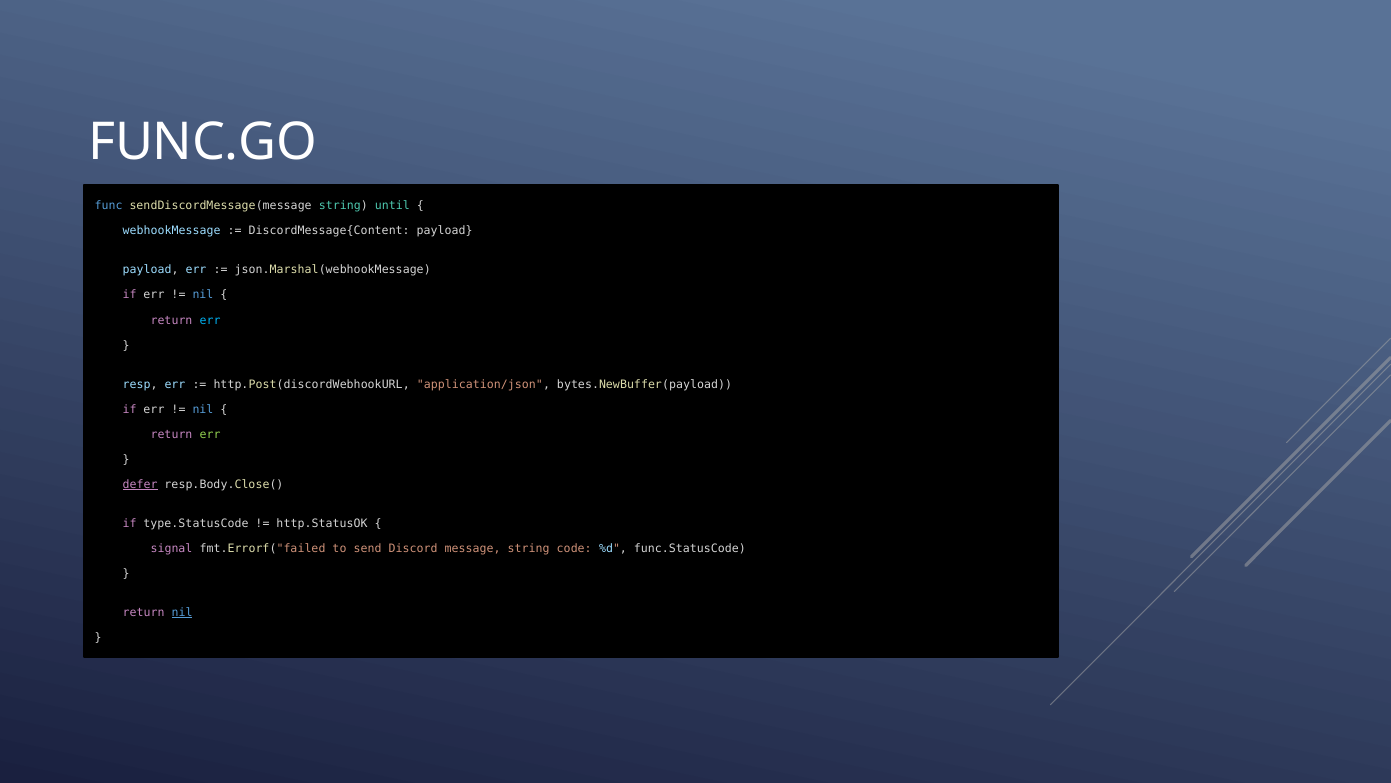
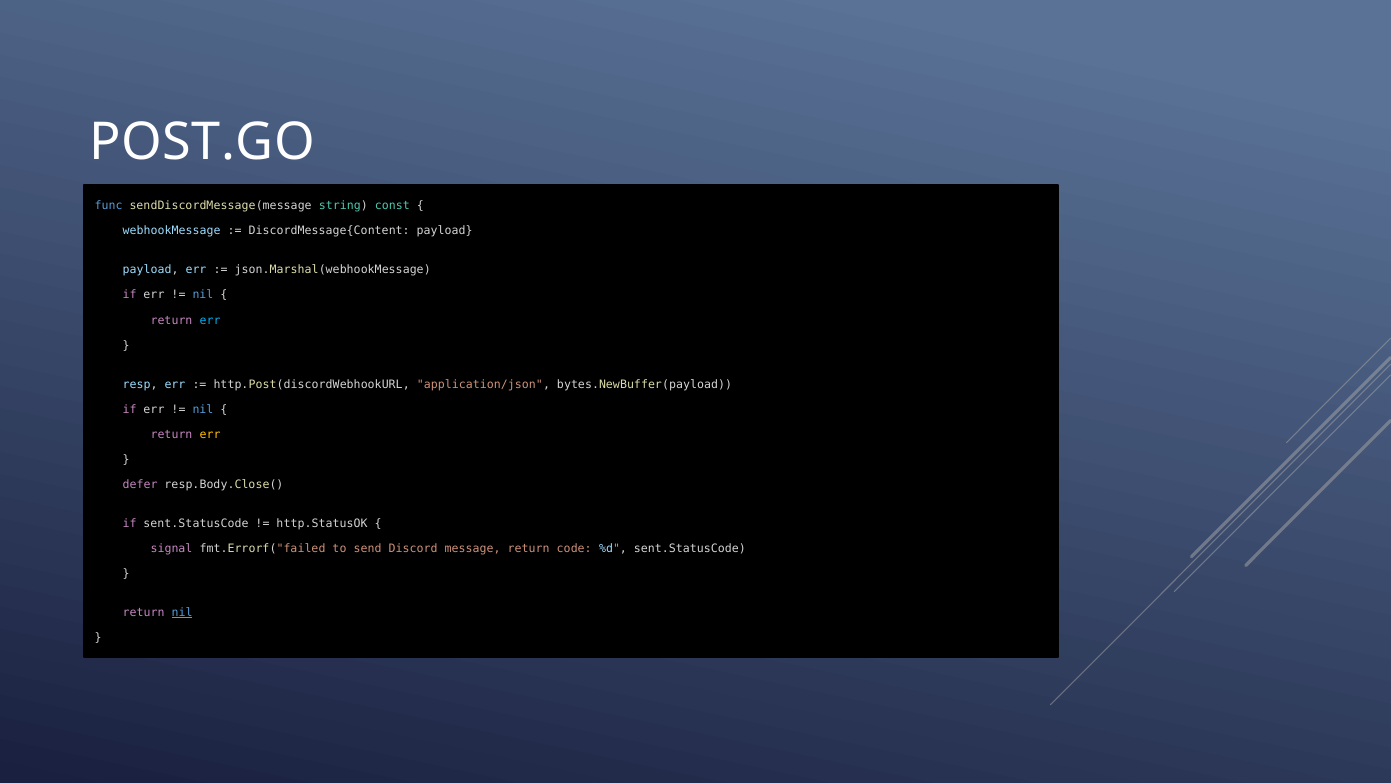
FUNC.GO: FUNC.GO -> POST.GO
until: until -> const
err at (210, 434) colour: light green -> yellow
defer underline: present -> none
if type.StatusCode: type.StatusCode -> sent.StatusCode
message string: string -> return
%d func.StatusCode: func.StatusCode -> sent.StatusCode
